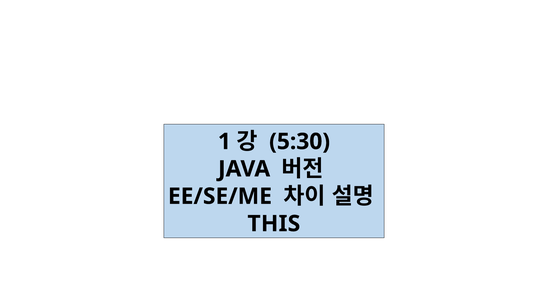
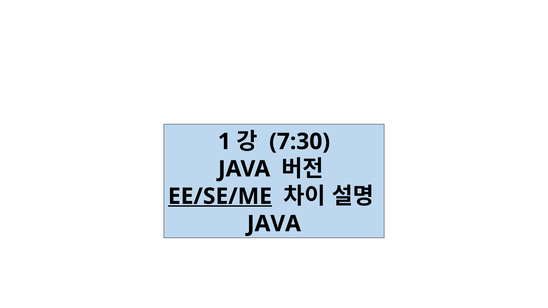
5:30: 5:30 -> 7:30
EE/SE/ME underline: none -> present
THIS at (274, 224): THIS -> JAVA
